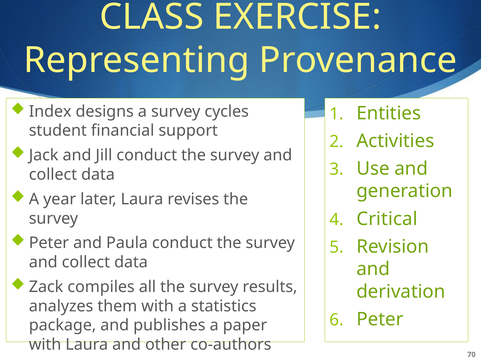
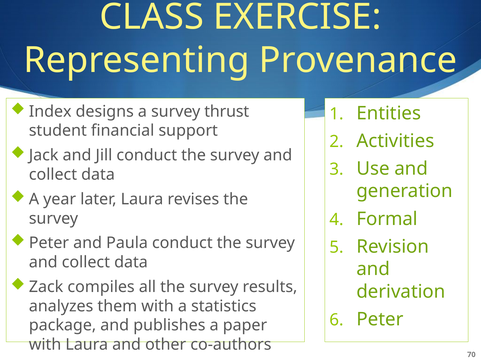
cycles: cycles -> thrust
Critical: Critical -> Formal
